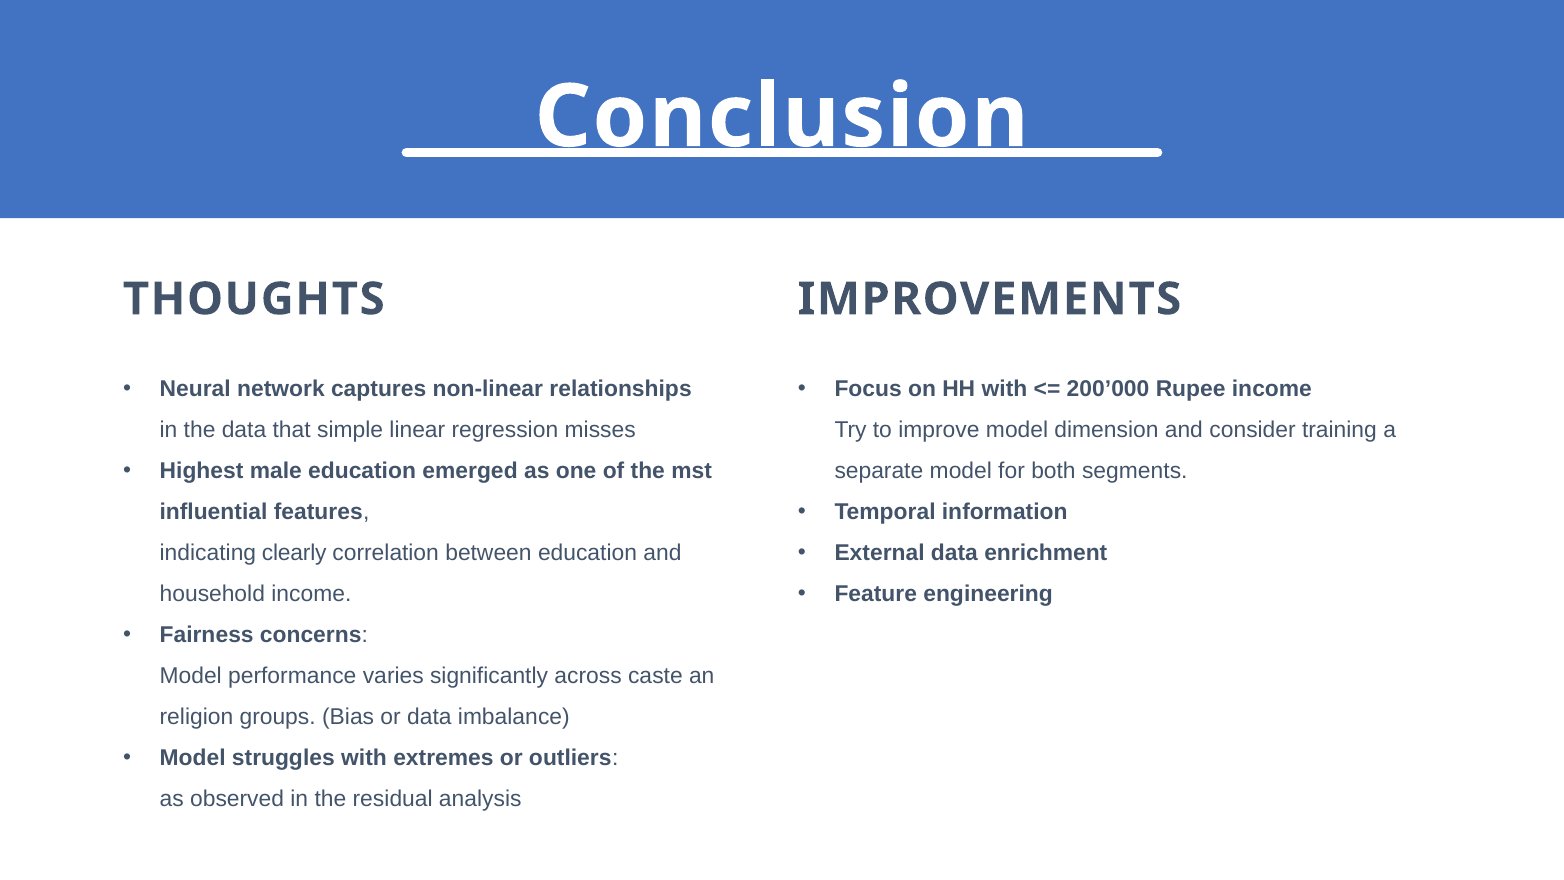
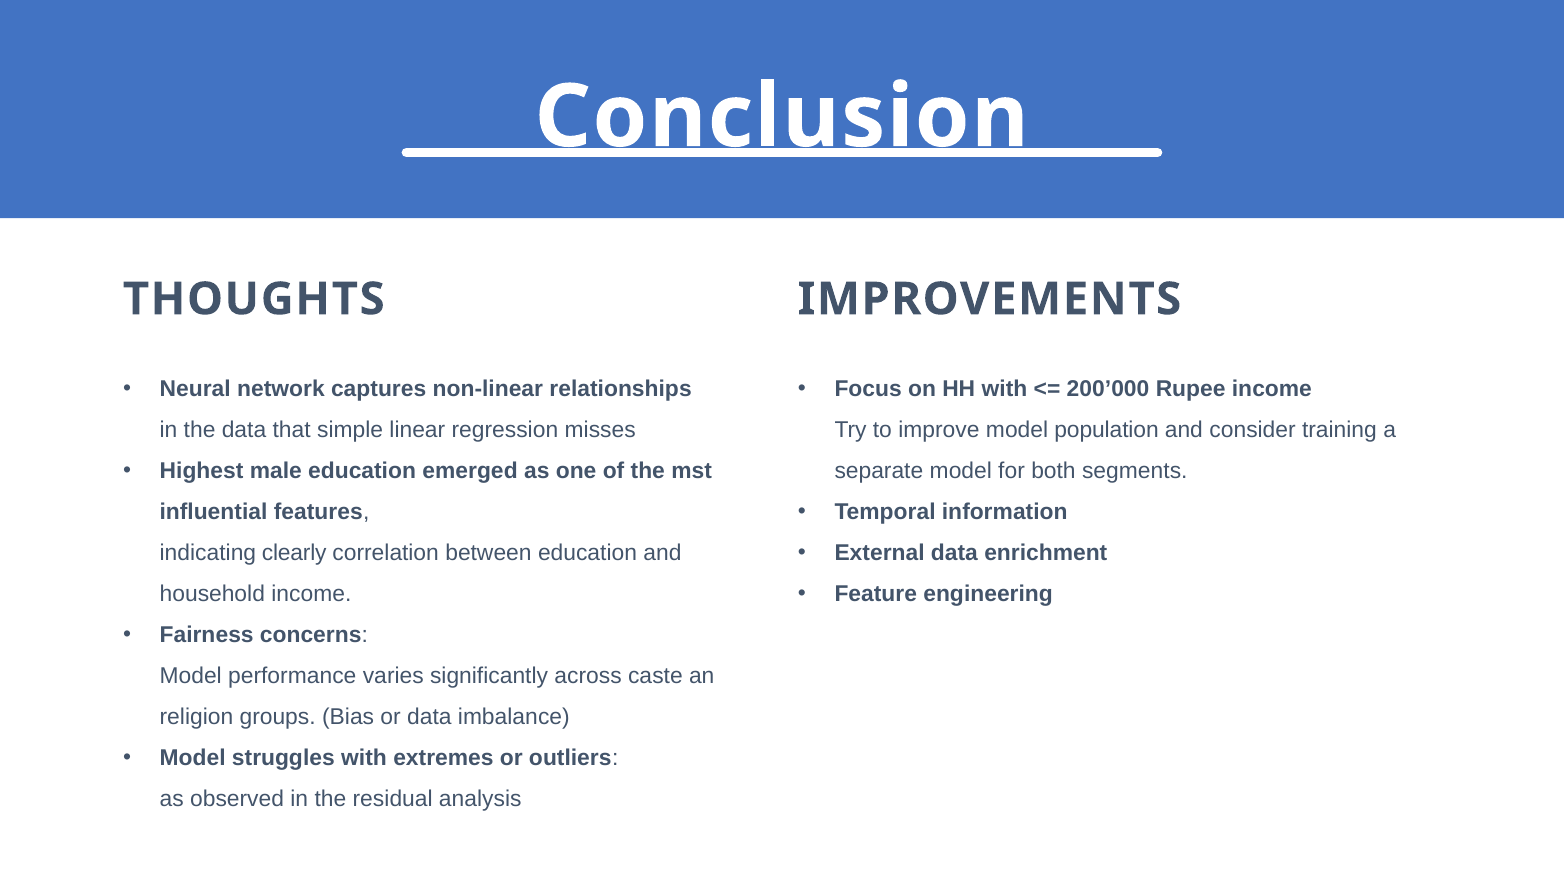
dimension: dimension -> population
